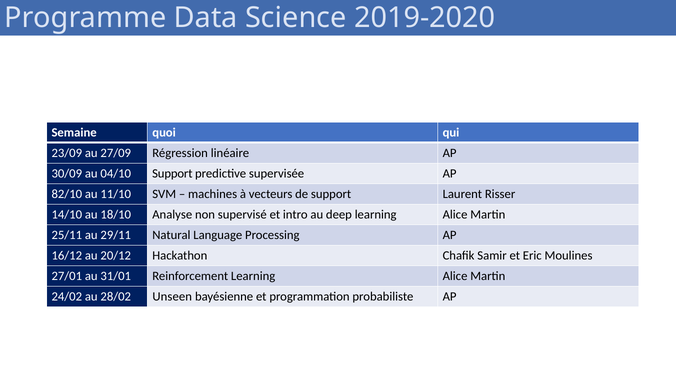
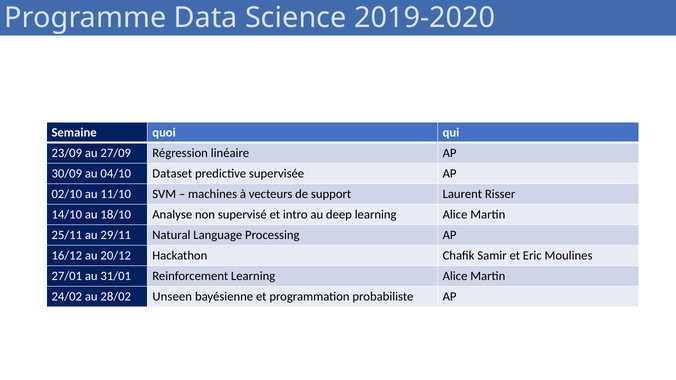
04/10 Support: Support -> Dataset
82/10: 82/10 -> 02/10
